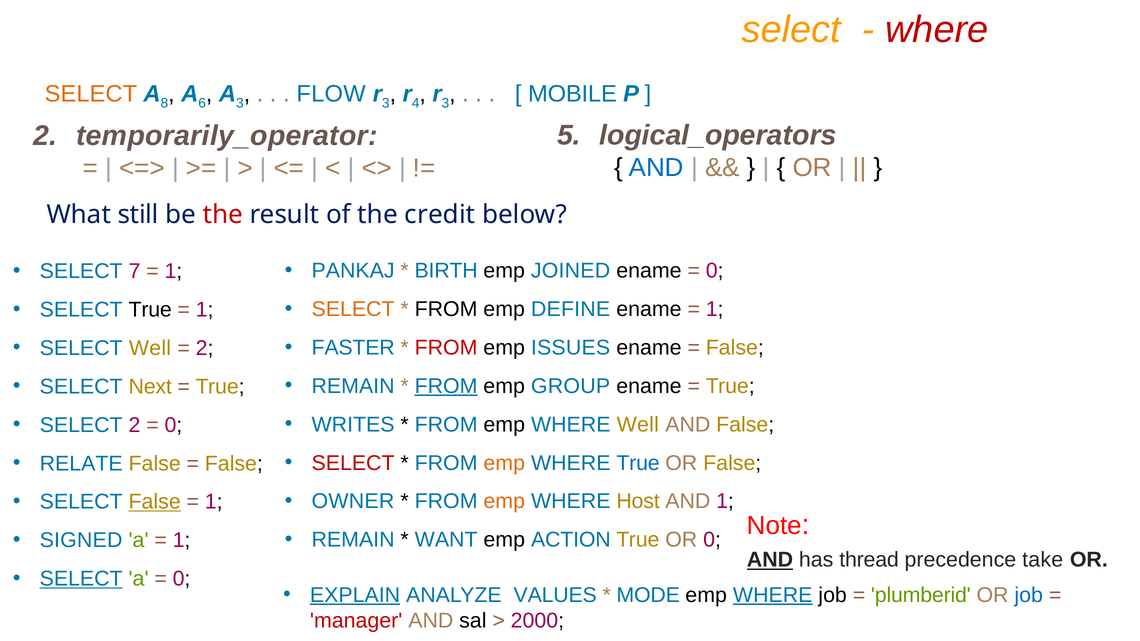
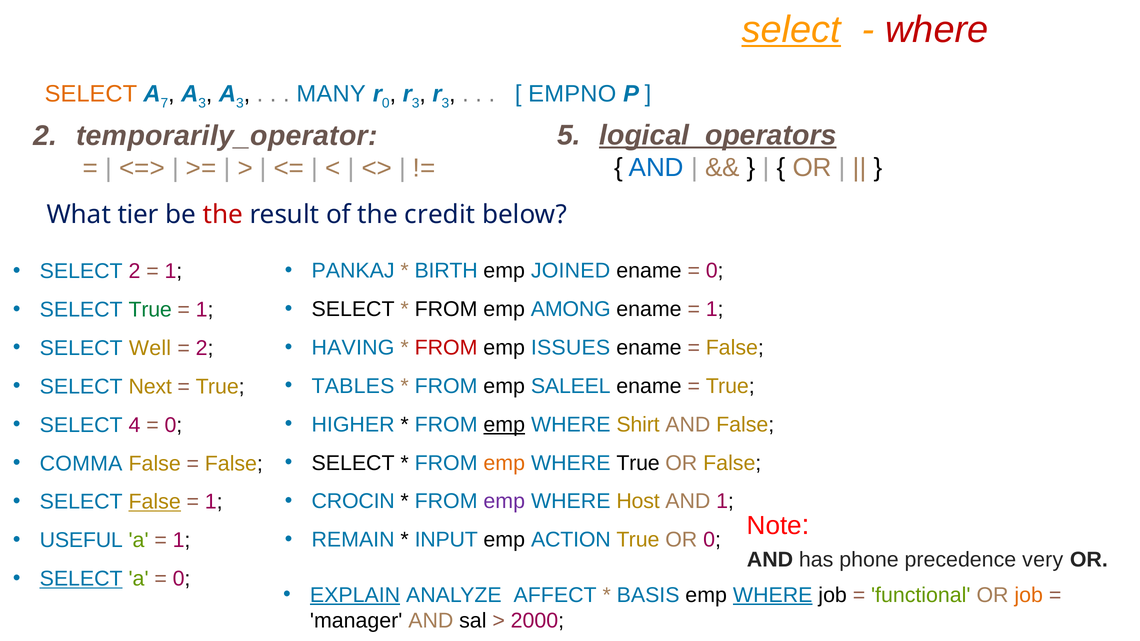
select at (791, 30) underline: none -> present
8: 8 -> 7
6 at (202, 103): 6 -> 3
FLOW: FLOW -> MANY
3 at (386, 103): 3 -> 0
4 at (416, 103): 4 -> 3
MOBILE: MOBILE -> EMPNO
logical_operators underline: none -> present
still: still -> tier
SELECT 7: 7 -> 2
SELECT at (353, 309) colour: orange -> black
DEFINE: DEFINE -> AMONG
True at (150, 310) colour: black -> green
FASTER: FASTER -> HAVING
REMAIN at (353, 386): REMAIN -> TABLES
FROM at (446, 386) underline: present -> none
GROUP: GROUP -> SALEEL
WRITES: WRITES -> HIGHER
emp at (504, 425) underline: none -> present
WHERE Well: Well -> Shirt
SELECT 2: 2 -> 4
SELECT at (353, 463) colour: red -> black
True at (638, 463) colour: blue -> black
RELATE: RELATE -> COMMA
OWNER: OWNER -> CROCIN
emp at (504, 502) colour: orange -> purple
WANT: WANT -> INPUT
SIGNED: SIGNED -> USEFUL
AND at (770, 560) underline: present -> none
thread: thread -> phone
take: take -> very
VALUES: VALUES -> AFFECT
MODE: MODE -> BASIS
plumberid: plumberid -> functional
job at (1029, 595) colour: blue -> orange
manager colour: red -> black
